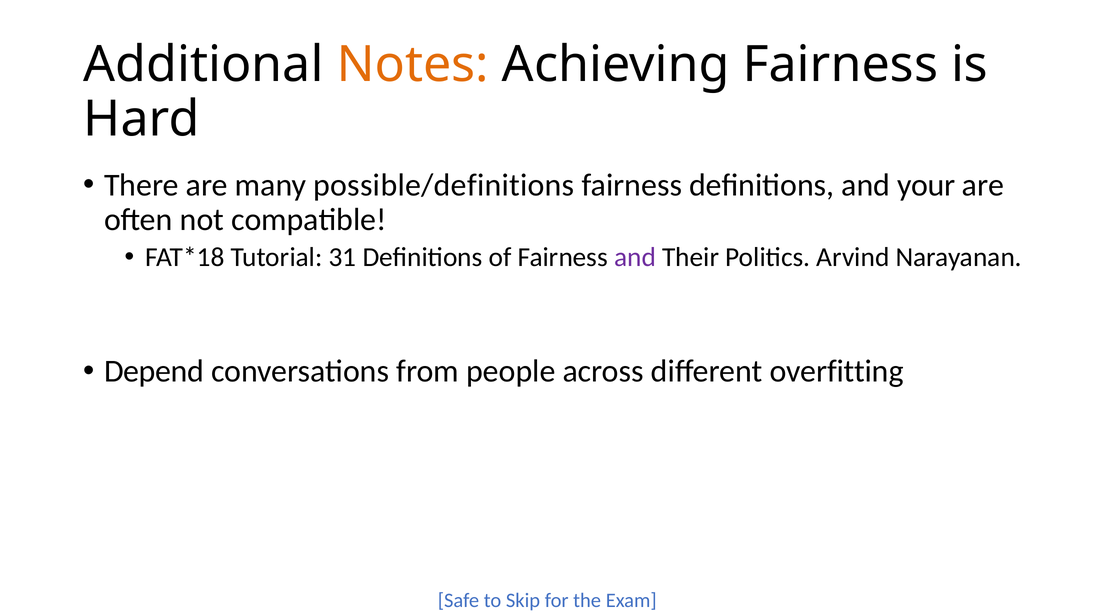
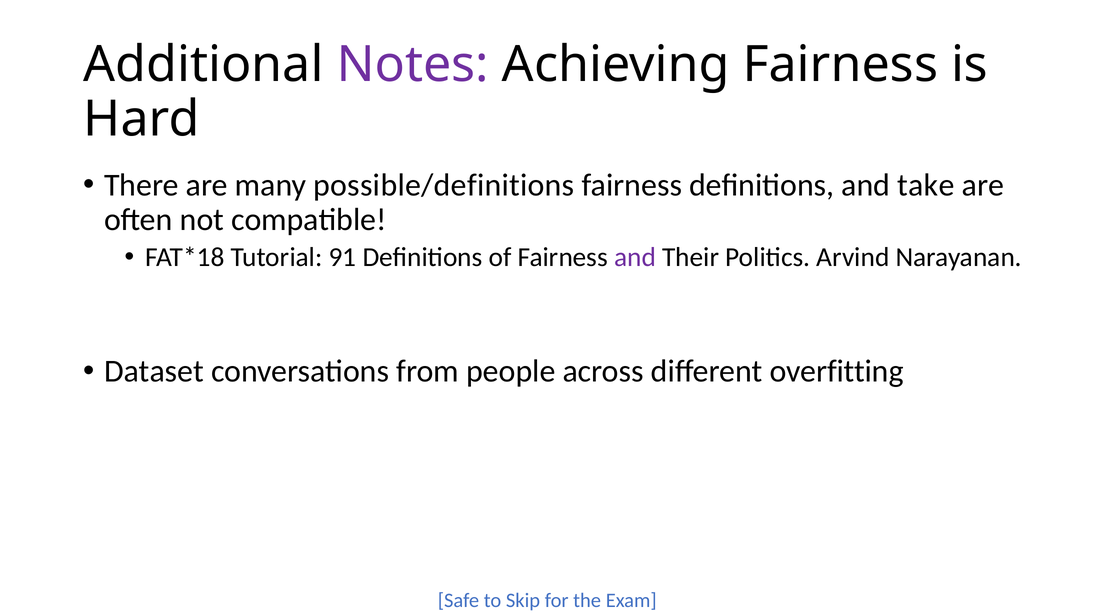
Notes colour: orange -> purple
your: your -> take
31: 31 -> 91
Depend: Depend -> Dataset
